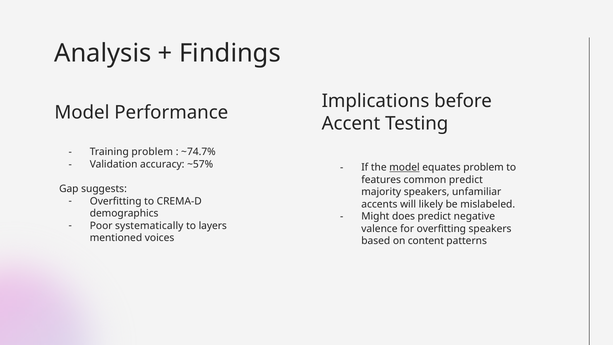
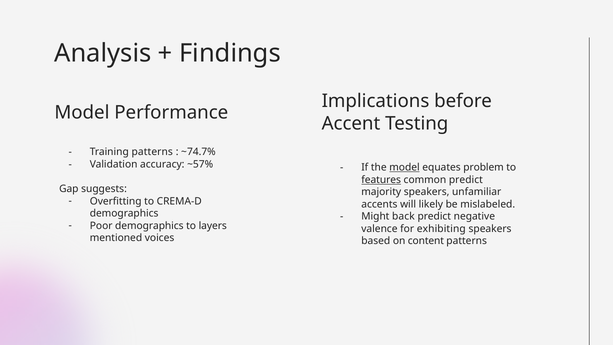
Training problem: problem -> patterns
features underline: none -> present
does: does -> back
Poor systematically: systematically -> demographics
for overfitting: overfitting -> exhibiting
